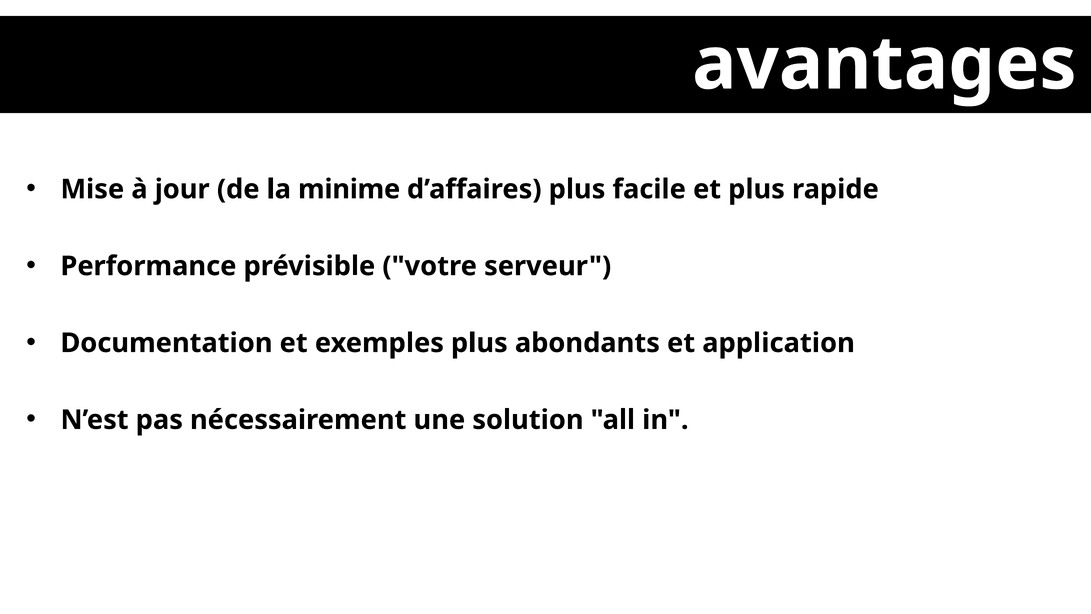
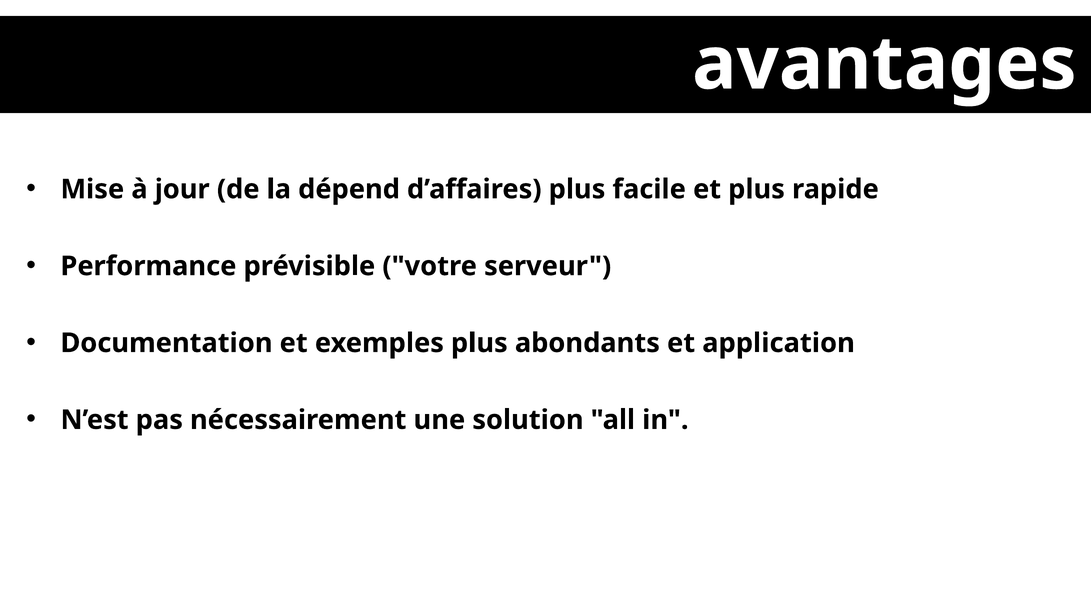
minime: minime -> dépend
